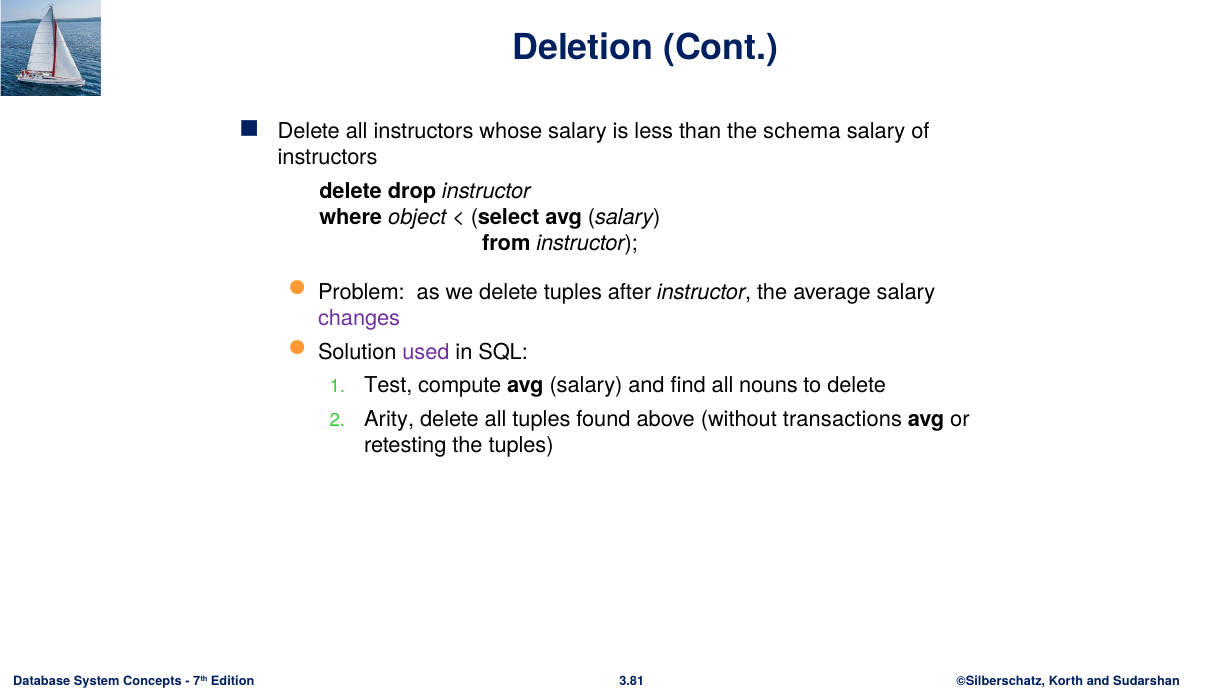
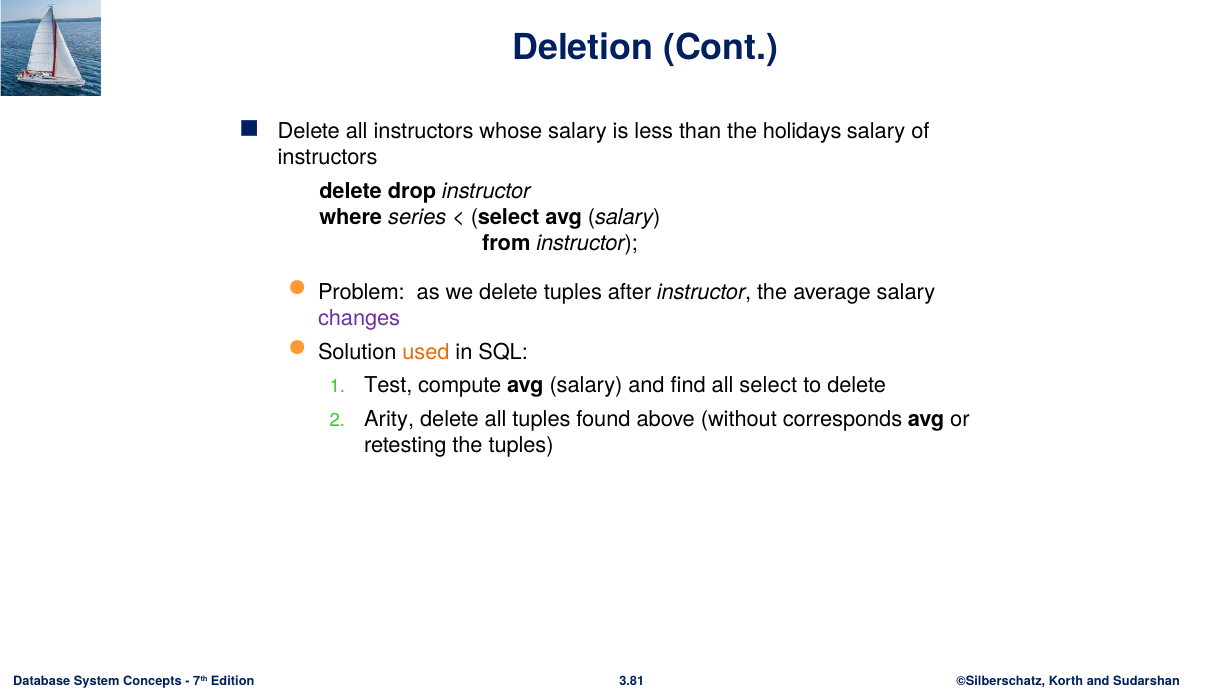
schema: schema -> holidays
object: object -> series
used colour: purple -> orange
all nouns: nouns -> select
transactions: transactions -> corresponds
